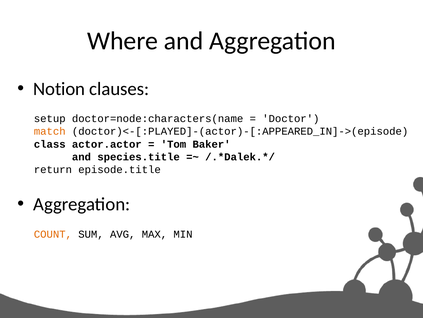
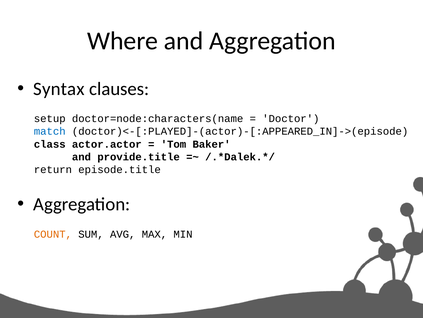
Notion: Notion -> Syntax
match colour: orange -> blue
species.title: species.title -> provide.title
